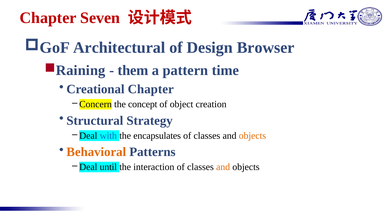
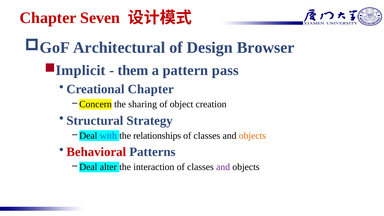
Raining: Raining -> Implicit
time: time -> pass
concept: concept -> sharing
encapsulates: encapsulates -> relationships
Behavioral colour: orange -> red
until: until -> alter
and at (223, 167) colour: orange -> purple
